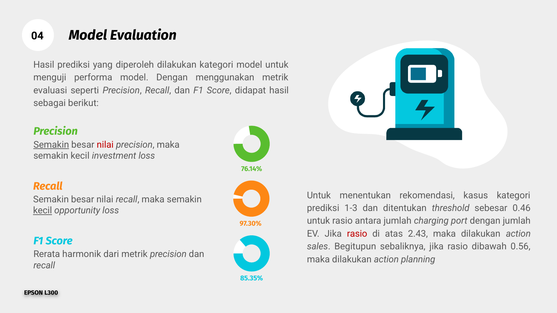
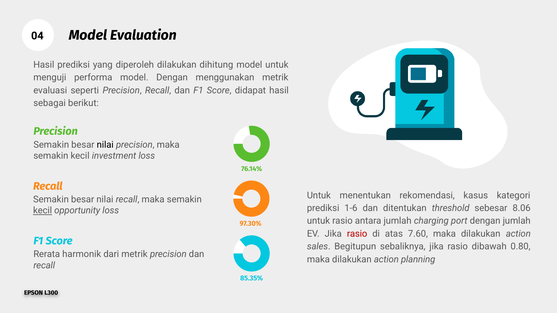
dilakukan kategori: kategori -> dihitung
Semakin at (51, 145) underline: present -> none
nilai at (105, 145) colour: red -> black
1-3: 1-3 -> 1-6
0.46: 0.46 -> 8.06
2.43: 2.43 -> 7.60
0.56: 0.56 -> 0.80
